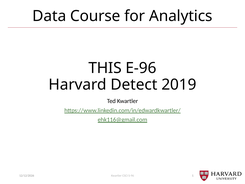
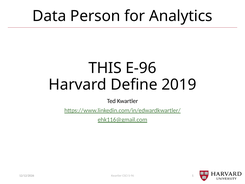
Course: Course -> Person
Detect: Detect -> Define
